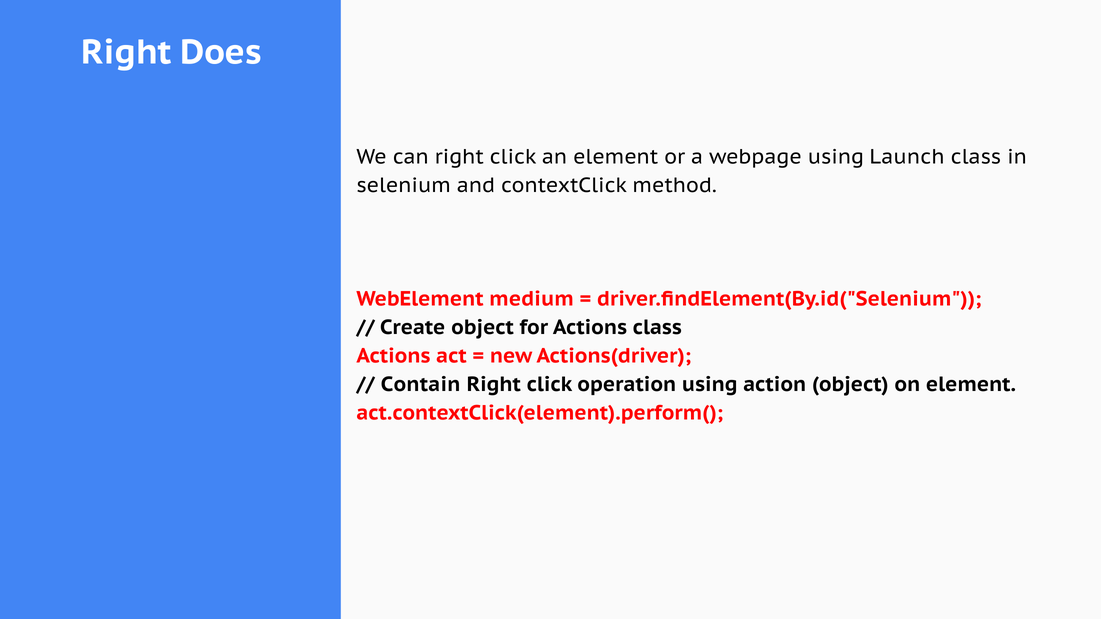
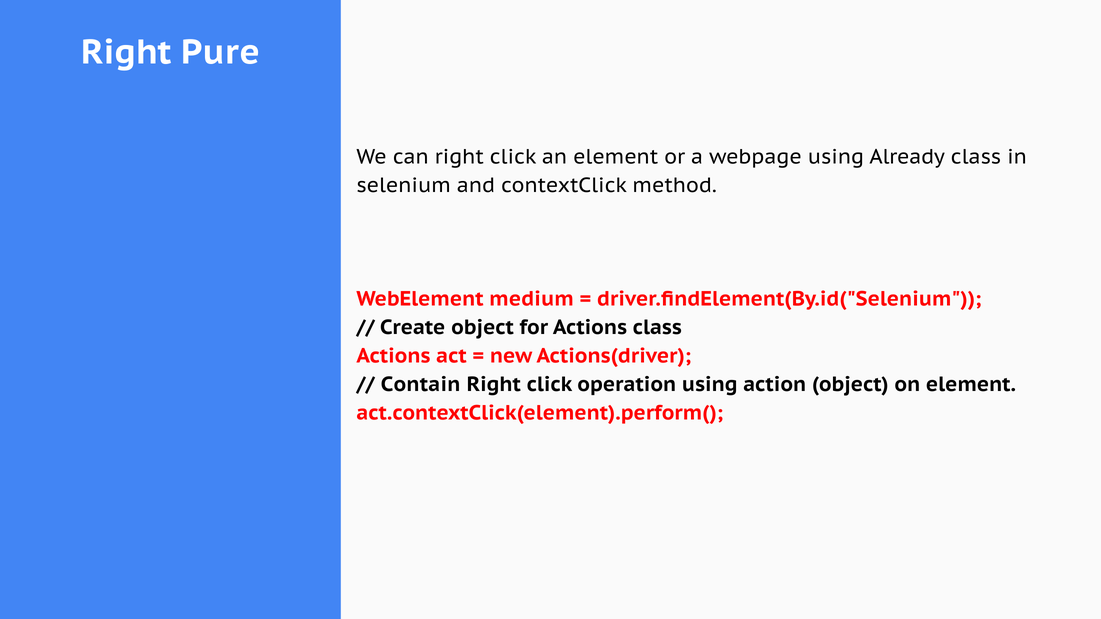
Does: Does -> Pure
Launch: Launch -> Already
